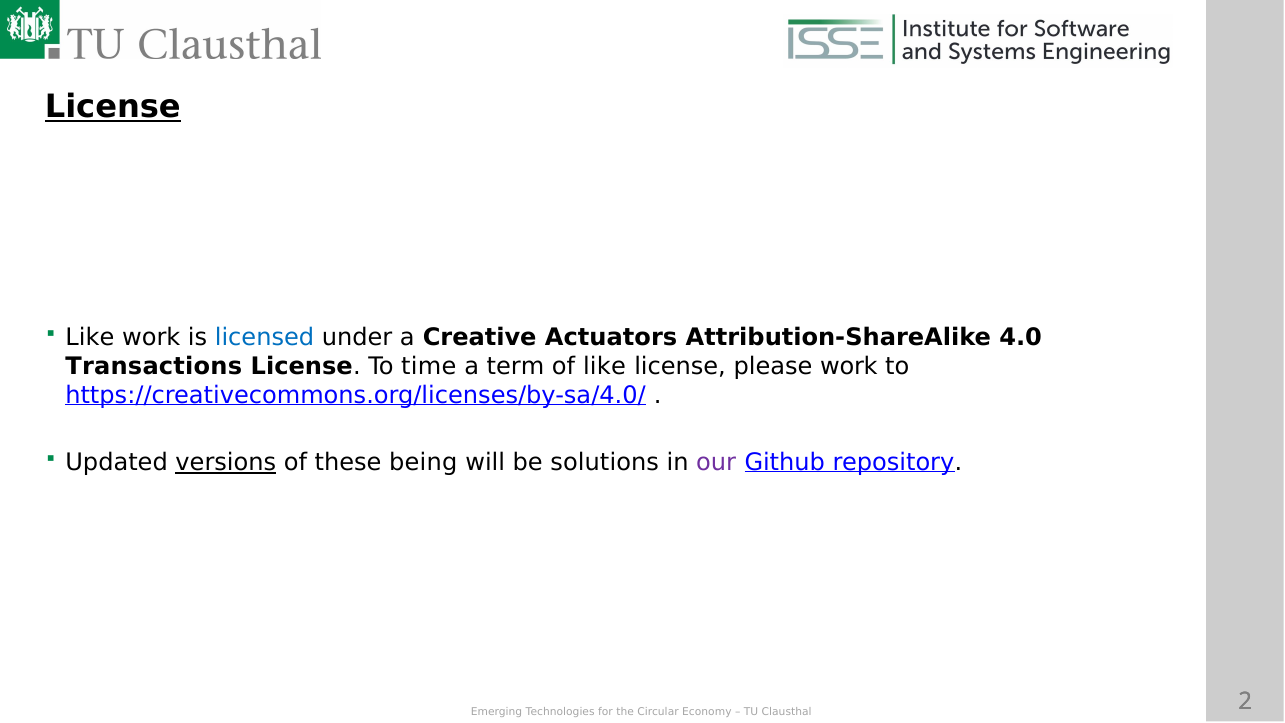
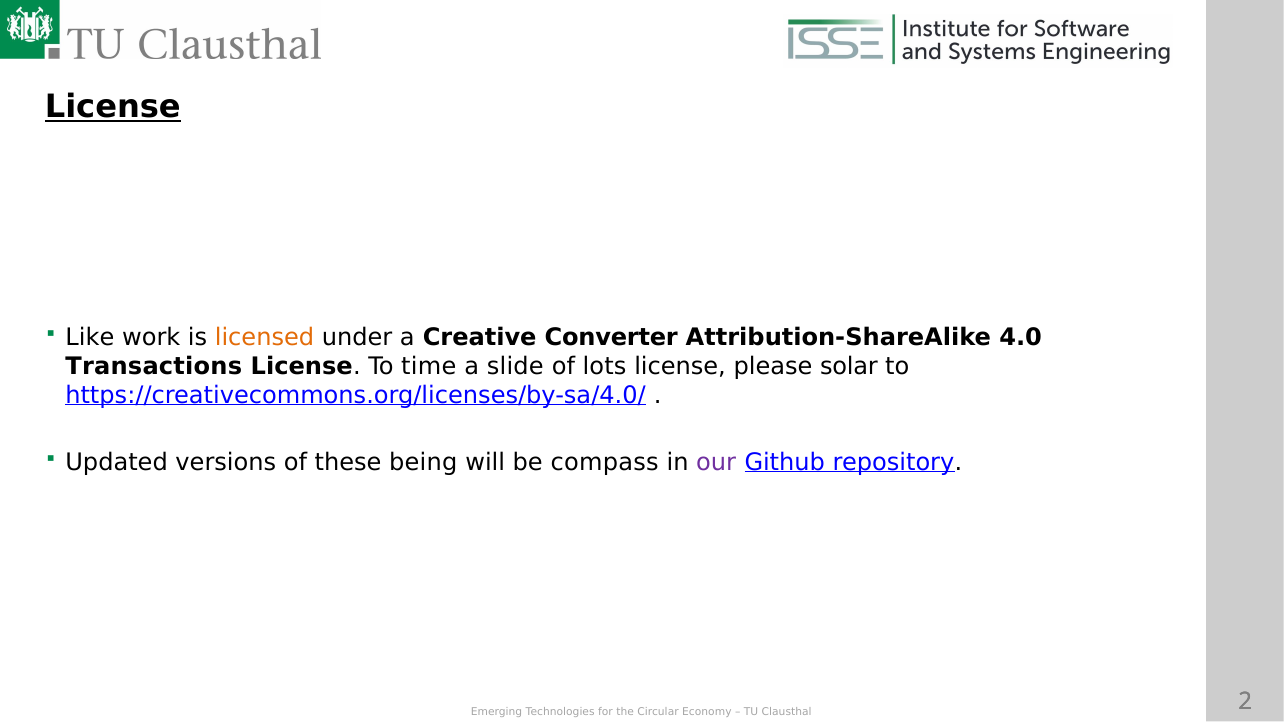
licensed colour: blue -> orange
Actuators: Actuators -> Converter
term: term -> slide
of like: like -> lots
please work: work -> solar
versions underline: present -> none
solutions: solutions -> compass
